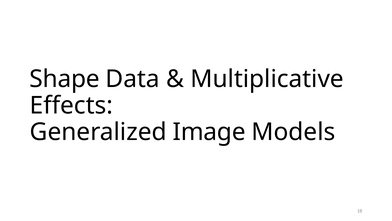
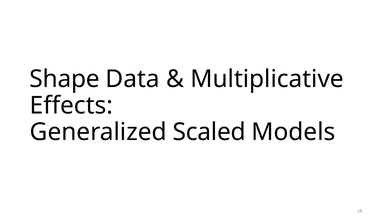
Image: Image -> Scaled
